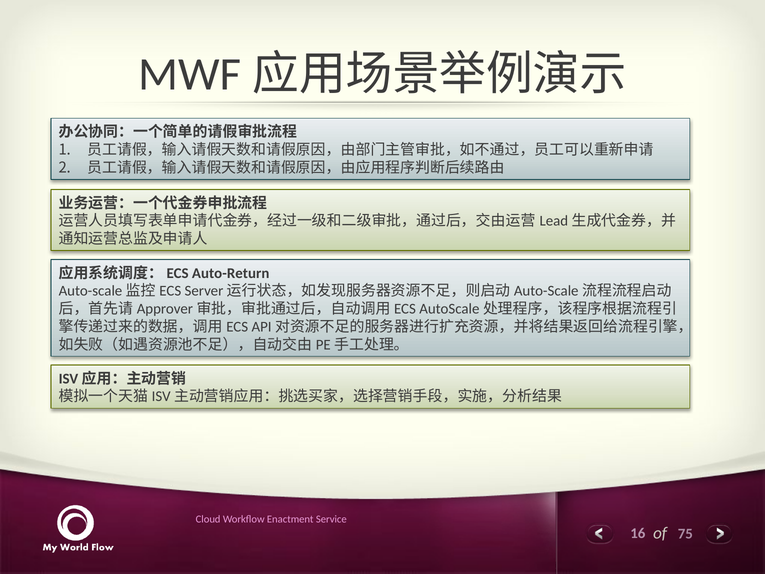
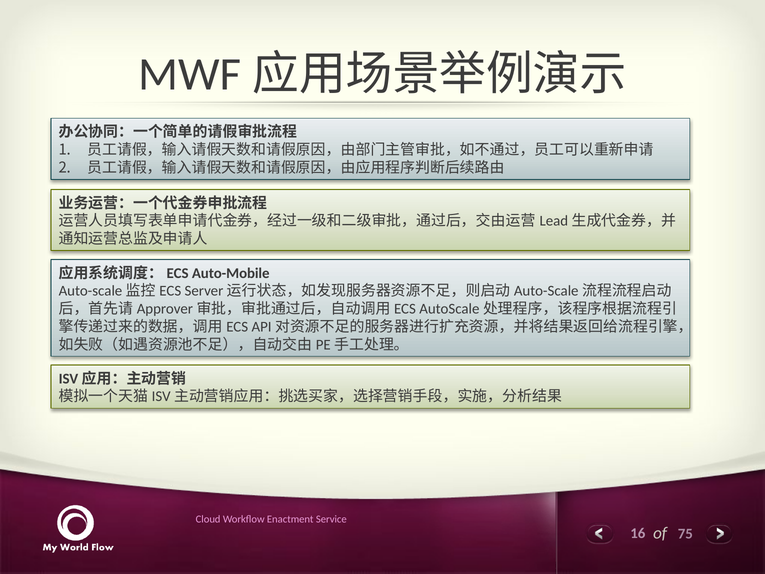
Auto-Return: Auto-Return -> Auto-Mobile
